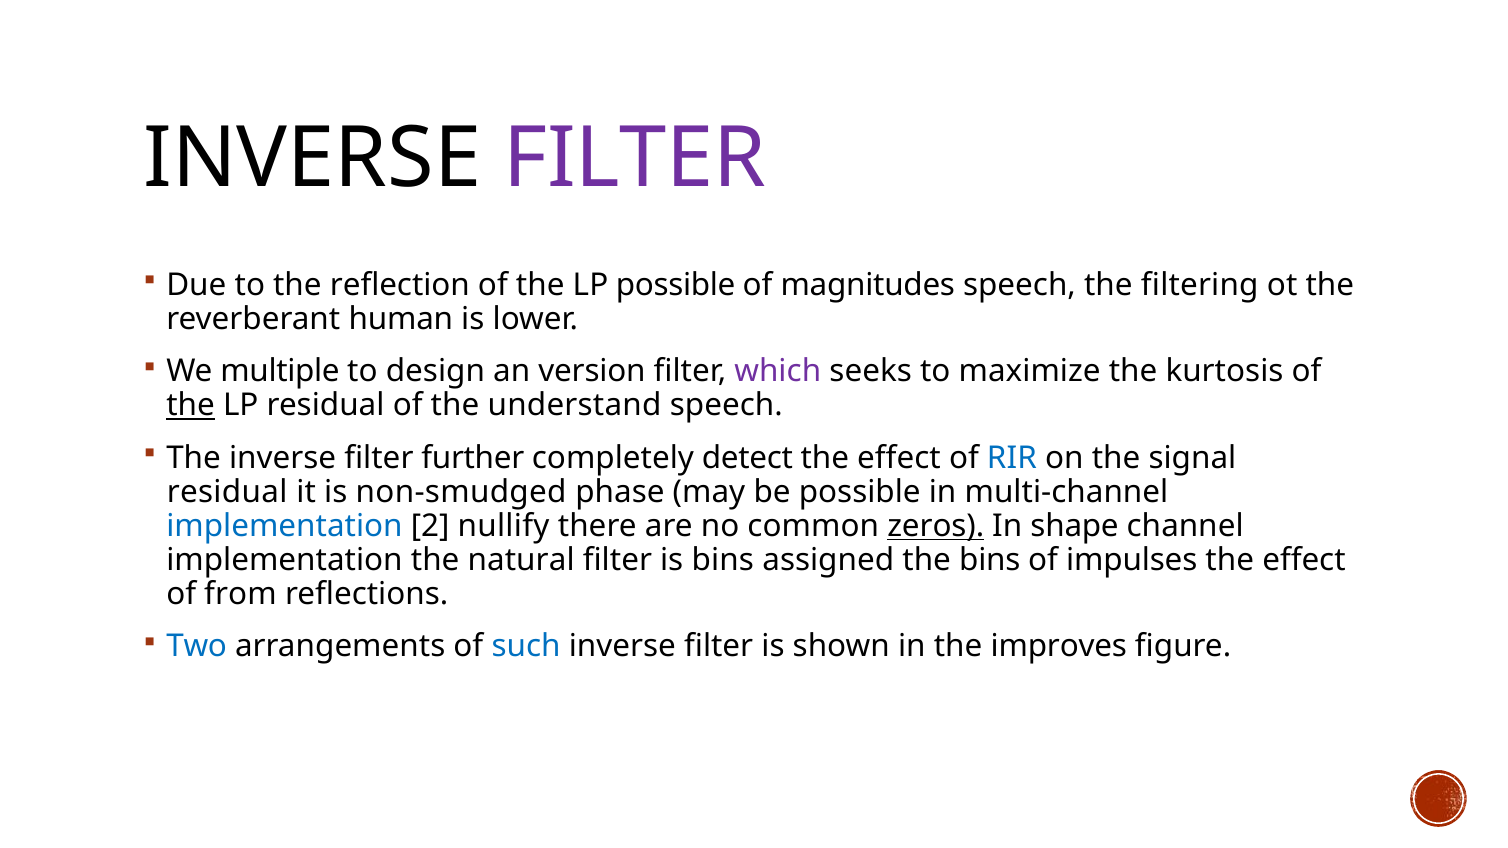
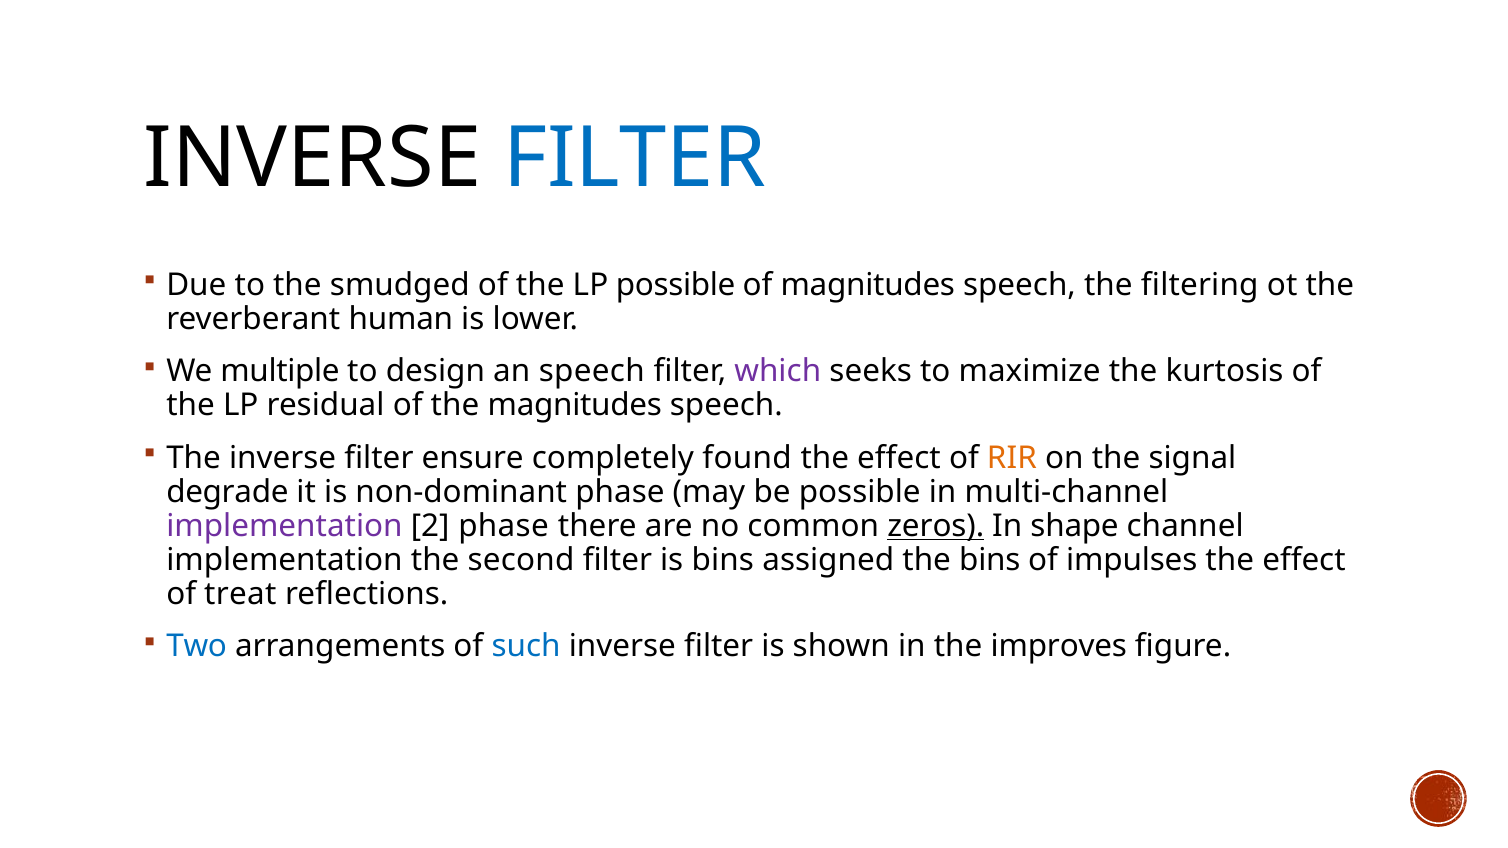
FILTER at (635, 159) colour: purple -> blue
reflection: reflection -> smudged
an version: version -> speech
the at (191, 405) underline: present -> none
the understand: understand -> magnitudes
further: further -> ensure
detect: detect -> found
RIR colour: blue -> orange
residual at (227, 492): residual -> degrade
non-smudged: non-smudged -> non-dominant
implementation at (284, 526) colour: blue -> purple
2 nullify: nullify -> phase
natural: natural -> second
from: from -> treat
